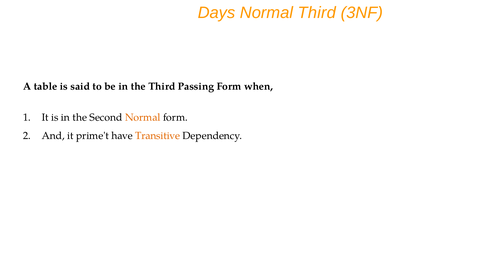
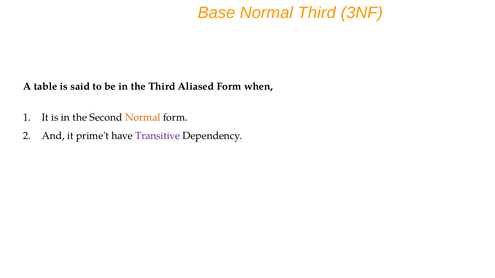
Days: Days -> Base
Passing: Passing -> Aliased
Transitive colour: orange -> purple
